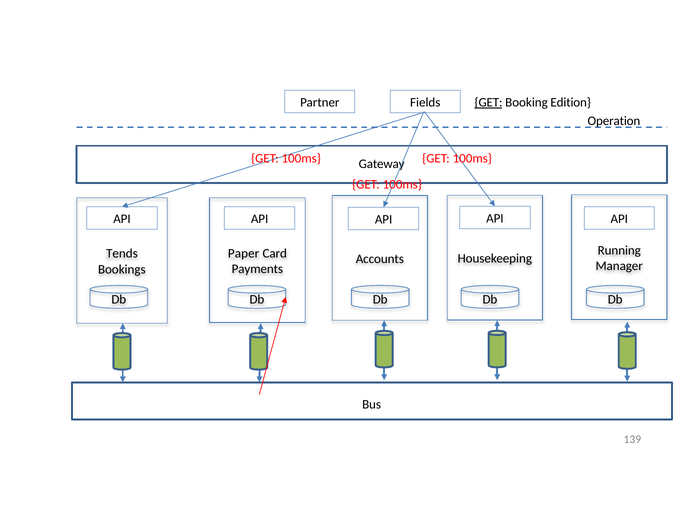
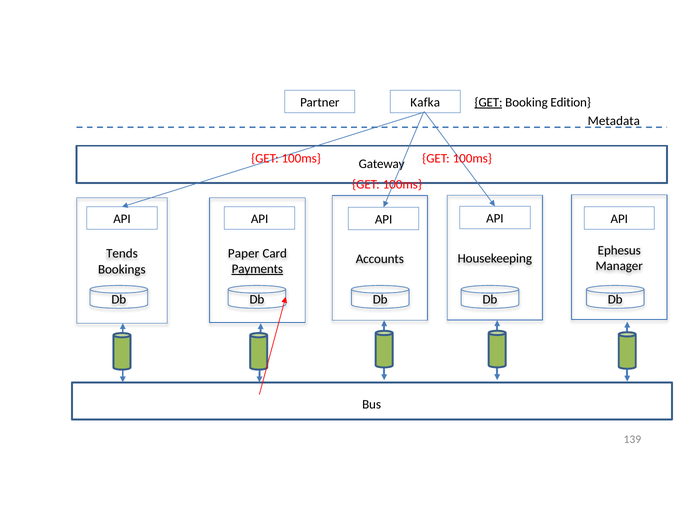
Fields: Fields -> Kafka
Operation: Operation -> Metadata
Running: Running -> Ephesus
Payments underline: none -> present
